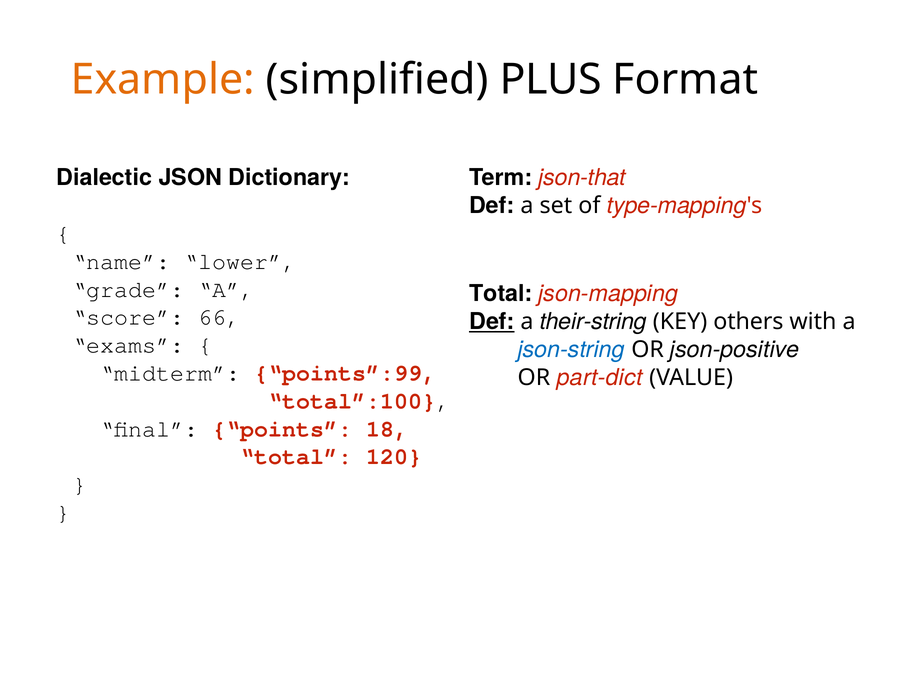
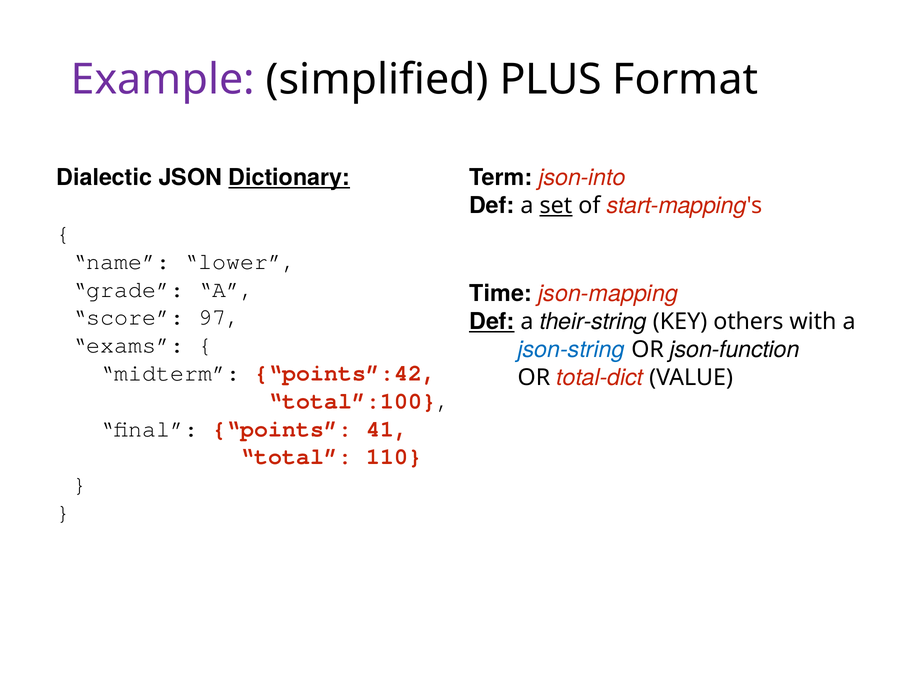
Example colour: orange -> purple
Dictionary underline: none -> present
json-that: json-that -> json-into
set underline: none -> present
type-mapping: type-mapping -> start-mapping
Total at (501, 294): Total -> Time
66: 66 -> 97
json-positive: json-positive -> json-function
points”:99: points”:99 -> points”:42
part-dict: part-dict -> total-dict
18: 18 -> 41
120: 120 -> 110
